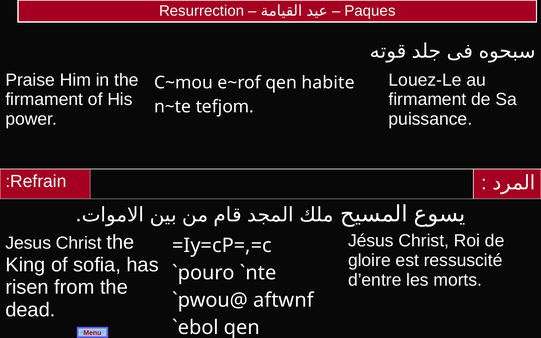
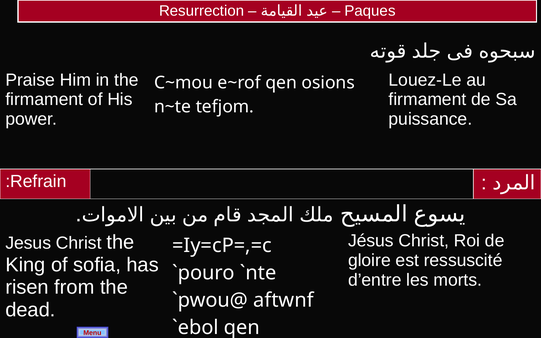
habite: habite -> osions
